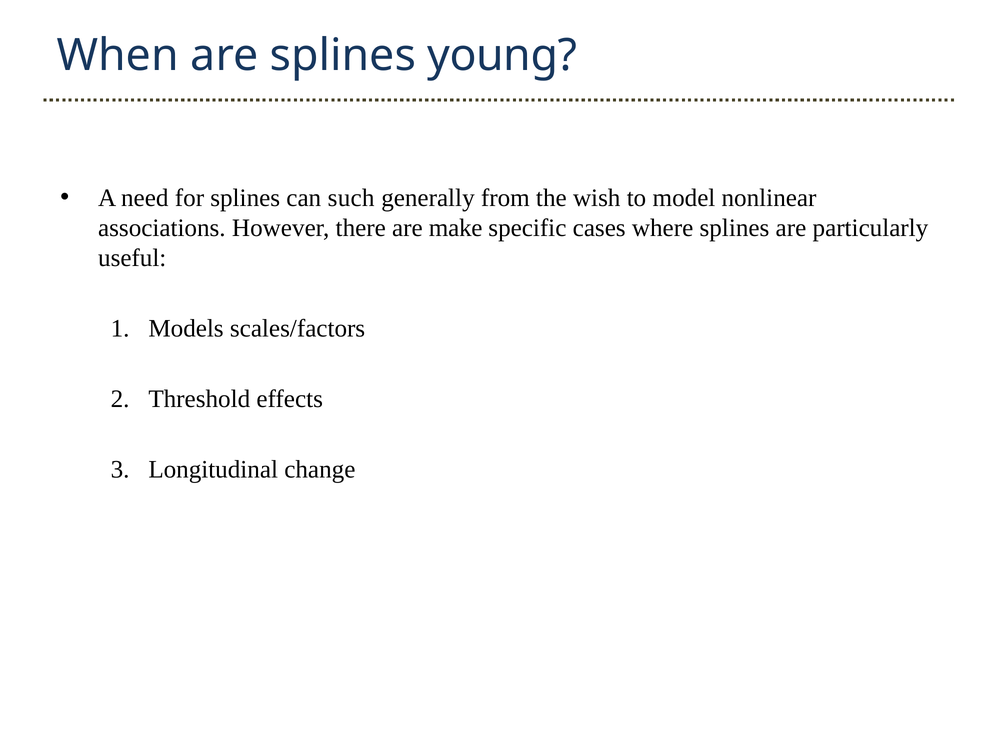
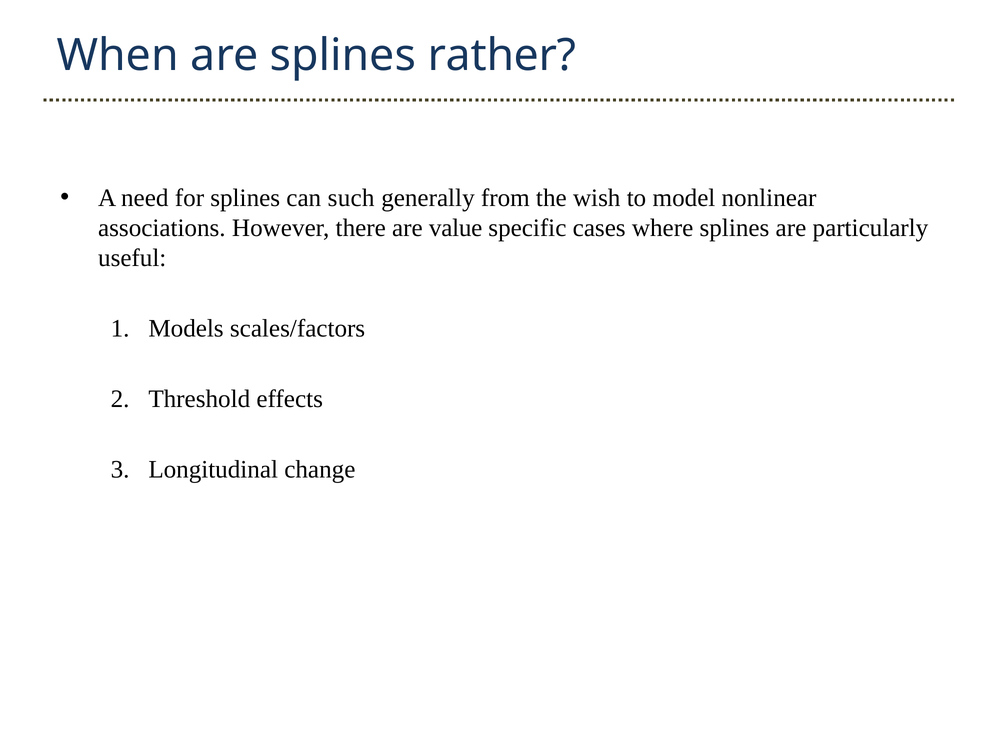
young: young -> rather
make: make -> value
